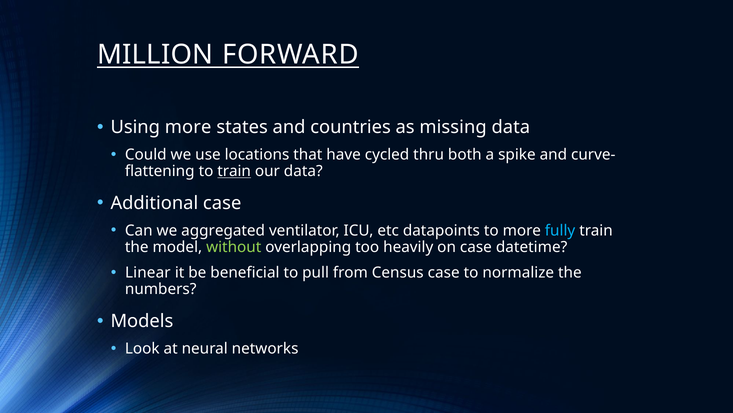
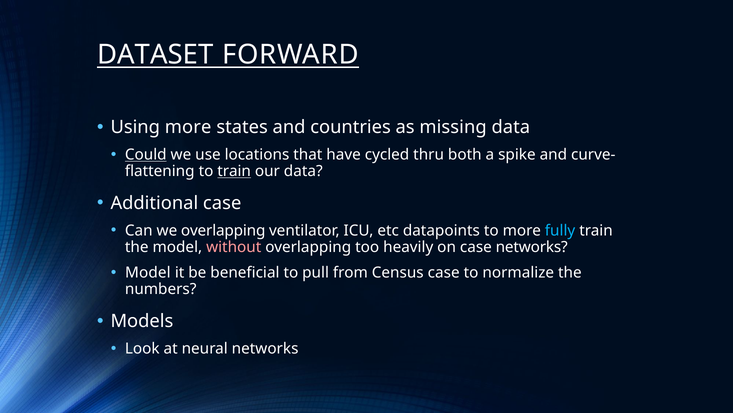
MILLION: MILLION -> DATASET
Could underline: none -> present
we aggregated: aggregated -> overlapping
without colour: light green -> pink
case datetime: datetime -> networks
Linear at (148, 272): Linear -> Model
